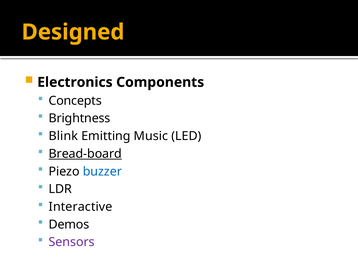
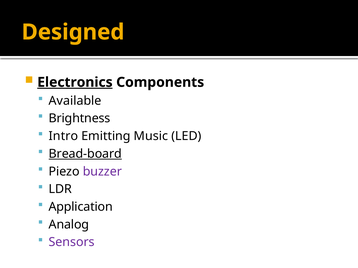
Electronics underline: none -> present
Concepts: Concepts -> Available
Blink: Blink -> Intro
buzzer colour: blue -> purple
Interactive: Interactive -> Application
Demos: Demos -> Analog
